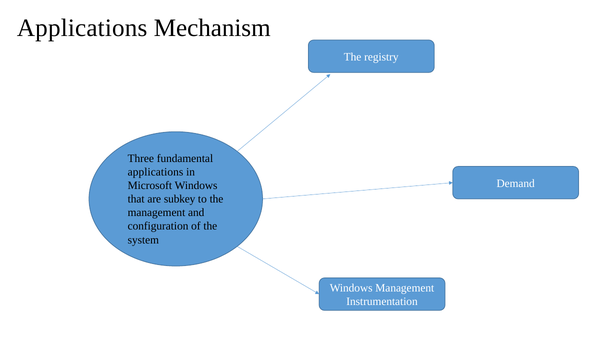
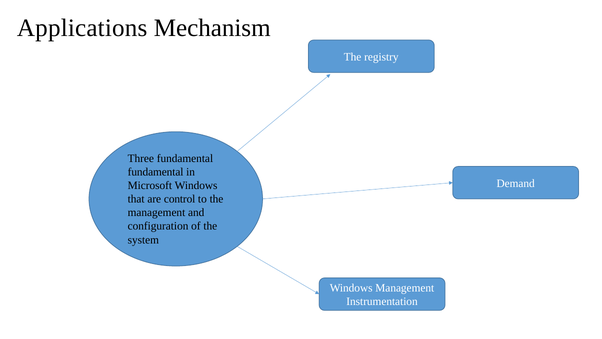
applications at (156, 172): applications -> fundamental
subkey: subkey -> control
